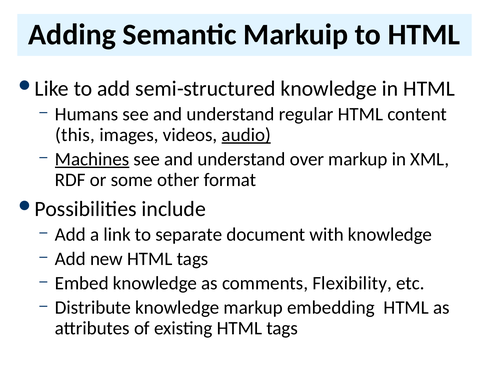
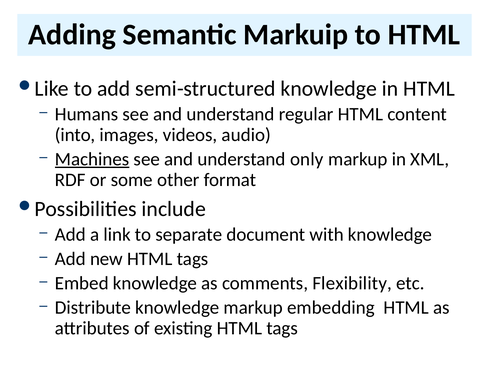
this: this -> into
audio underline: present -> none
over: over -> only
